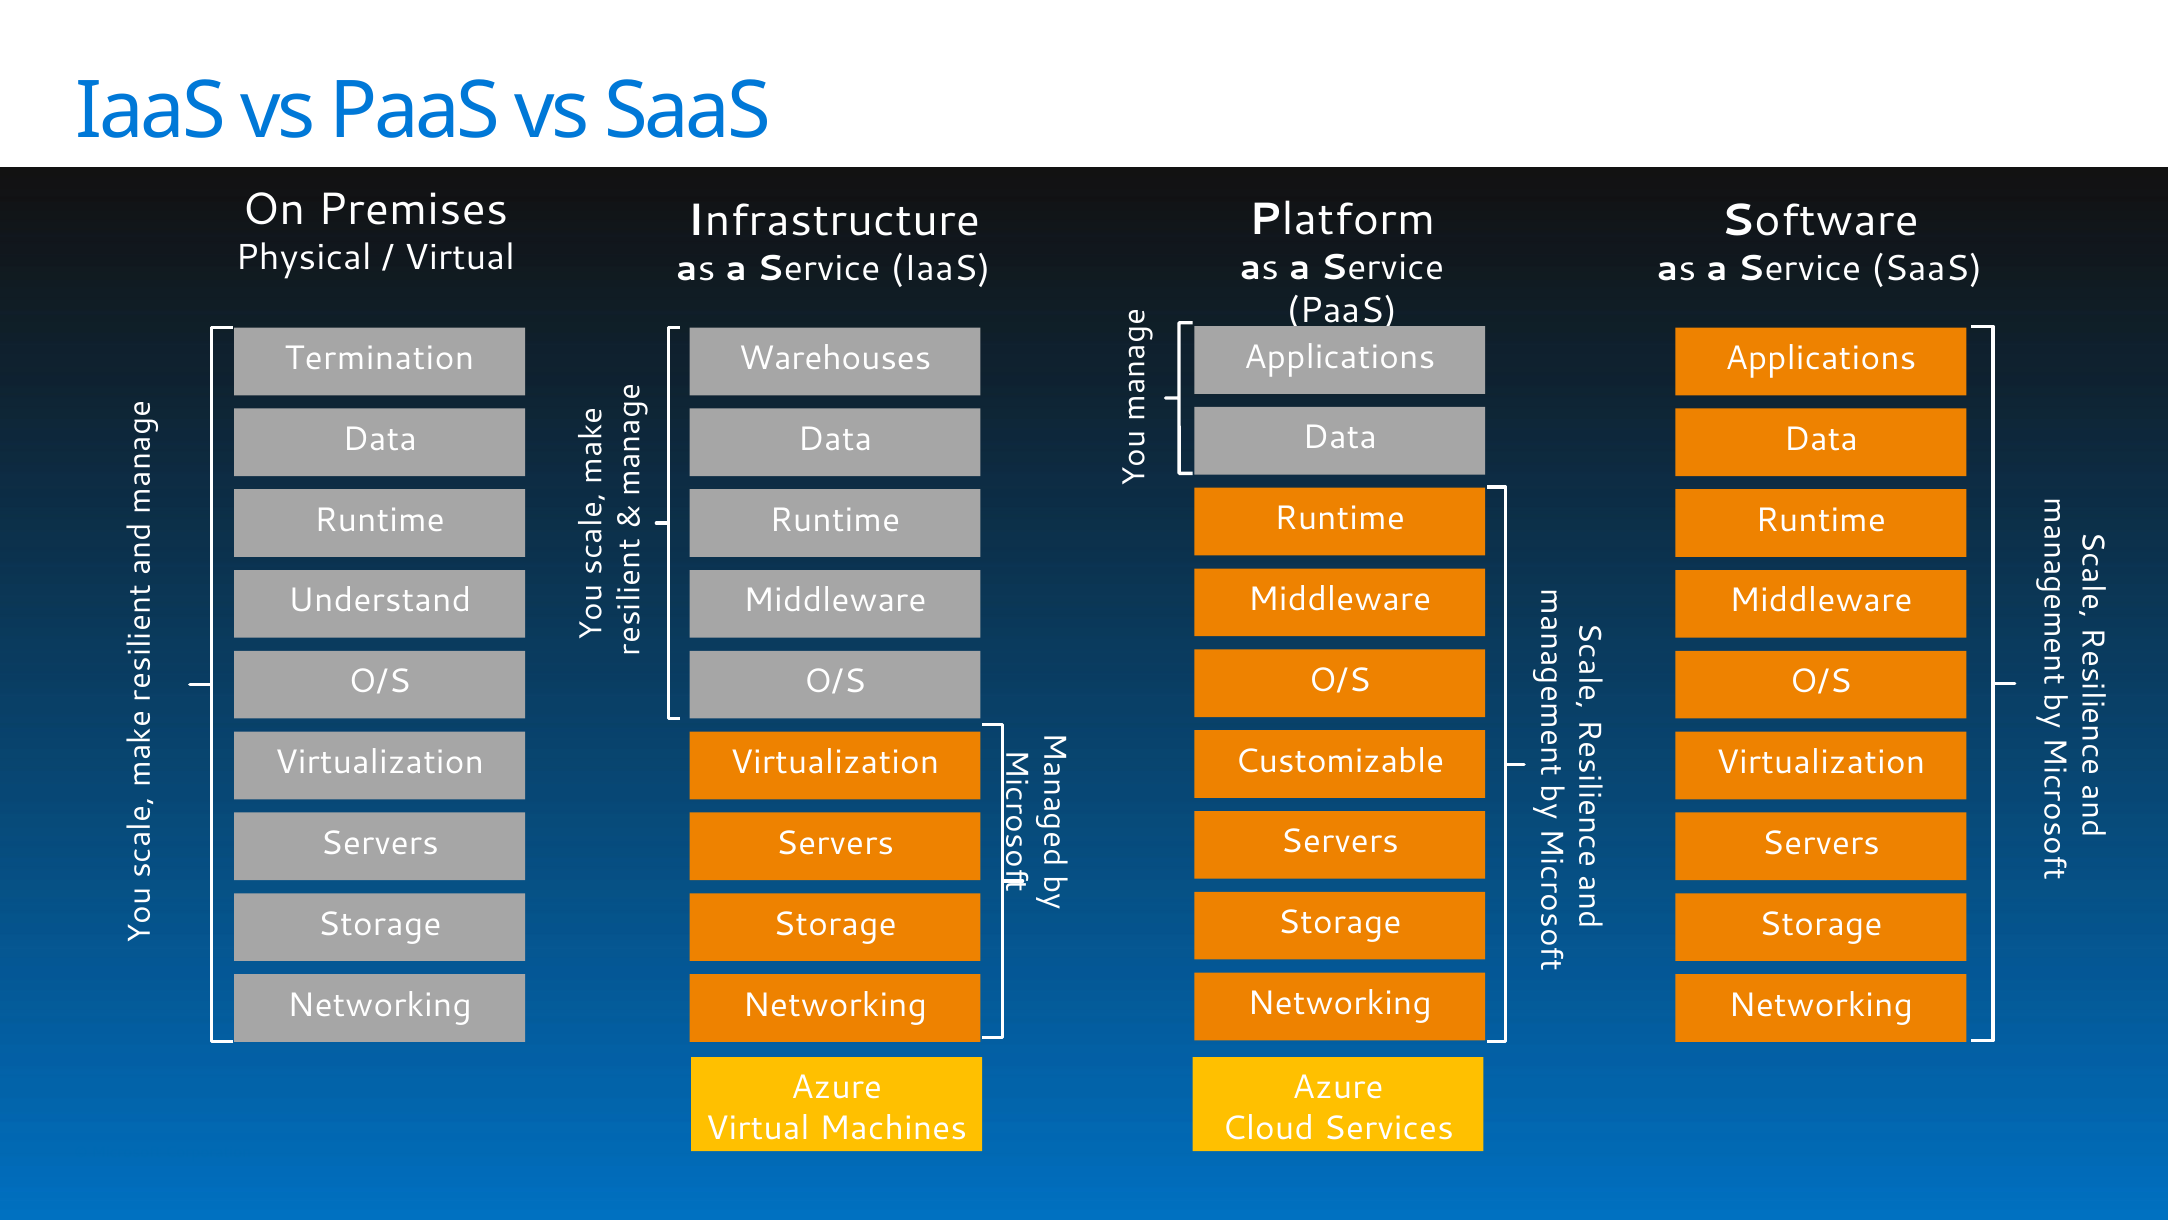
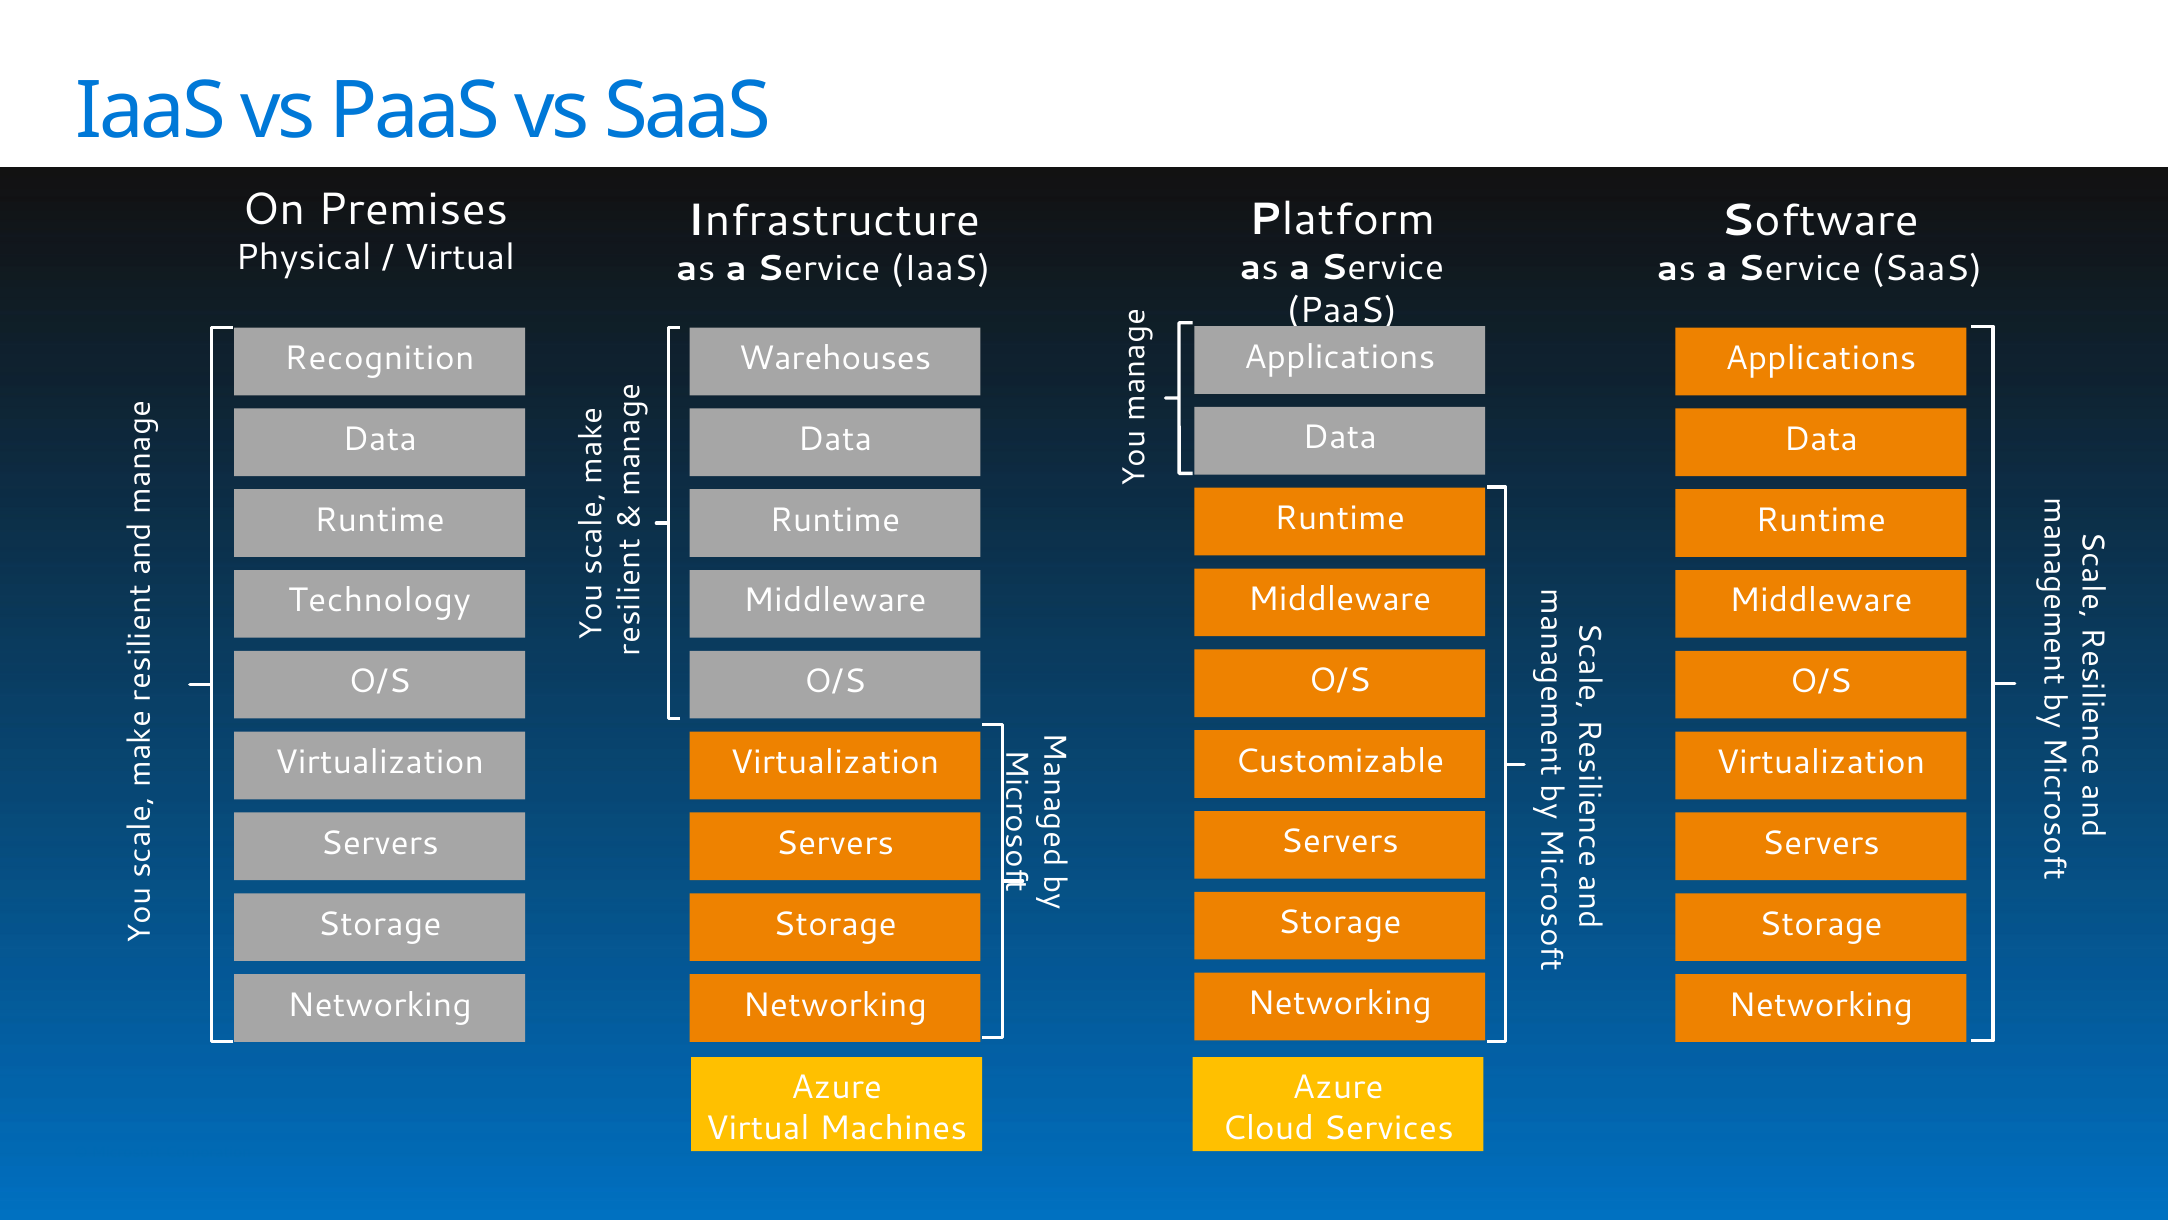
Termination: Termination -> Recognition
Understand: Understand -> Technology
